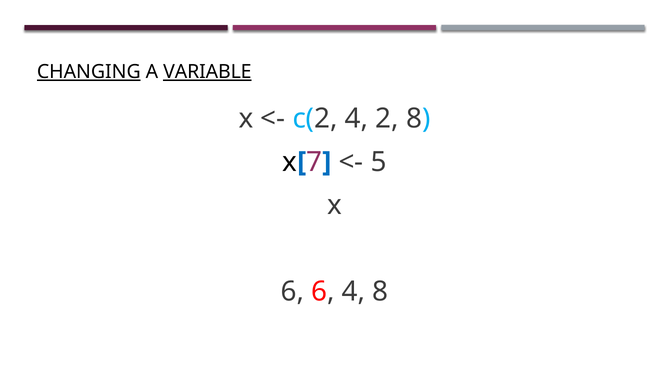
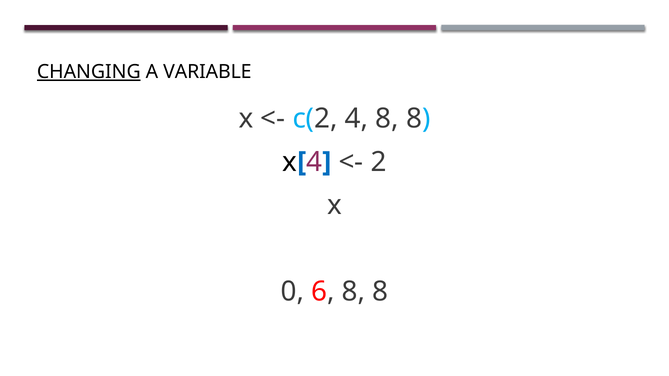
VARIABLE underline: present -> none
4 2: 2 -> 8
7 at (314, 162): 7 -> 4
5: 5 -> 2
6 at (292, 292): 6 -> 0
6 4: 4 -> 8
